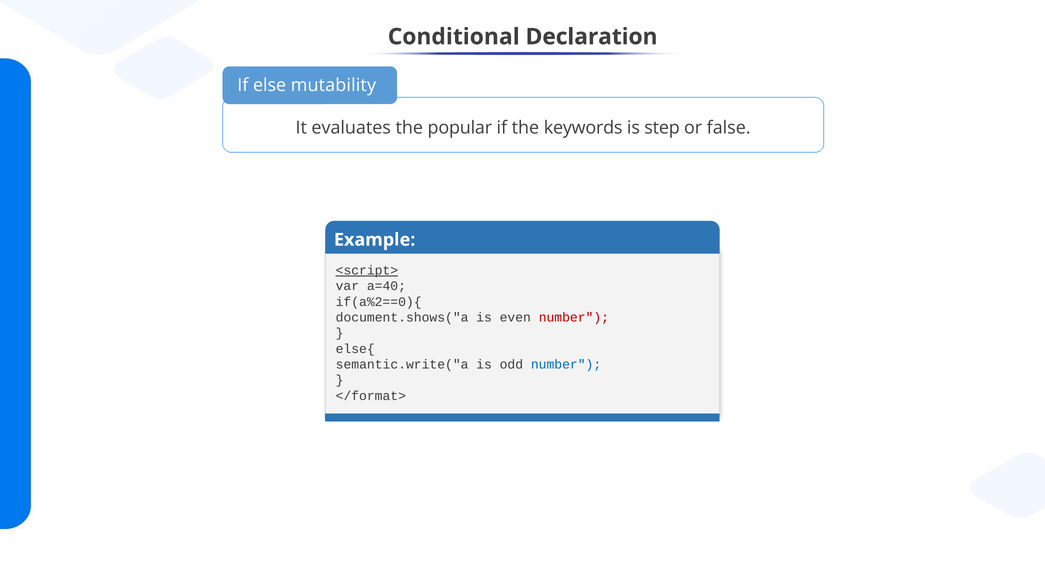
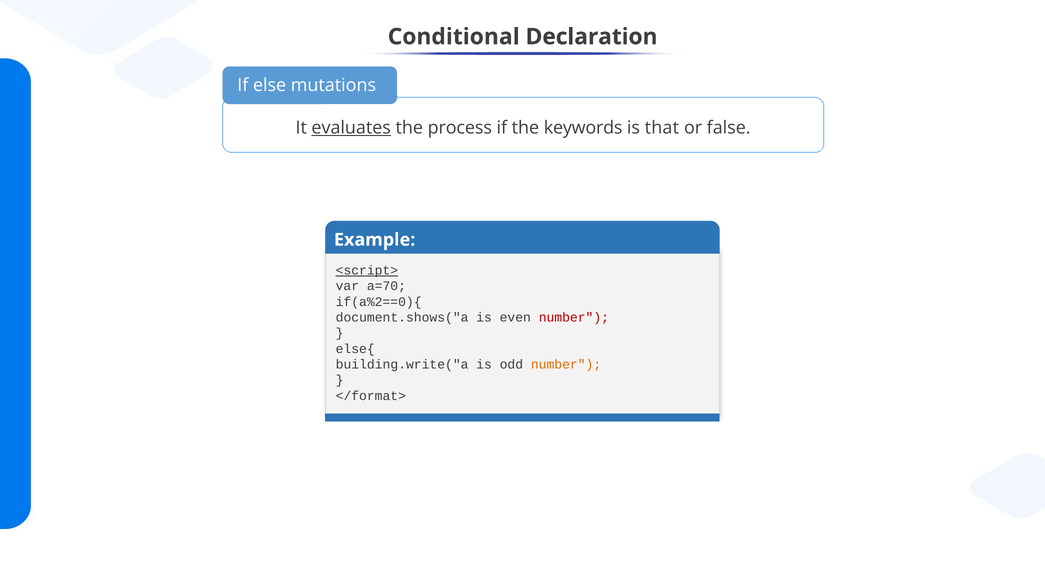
mutability: mutability -> mutations
evaluates underline: none -> present
popular: popular -> process
step: step -> that
a=40: a=40 -> a=70
semantic.write("a: semantic.write("a -> building.write("a
number at (566, 364) colour: blue -> orange
